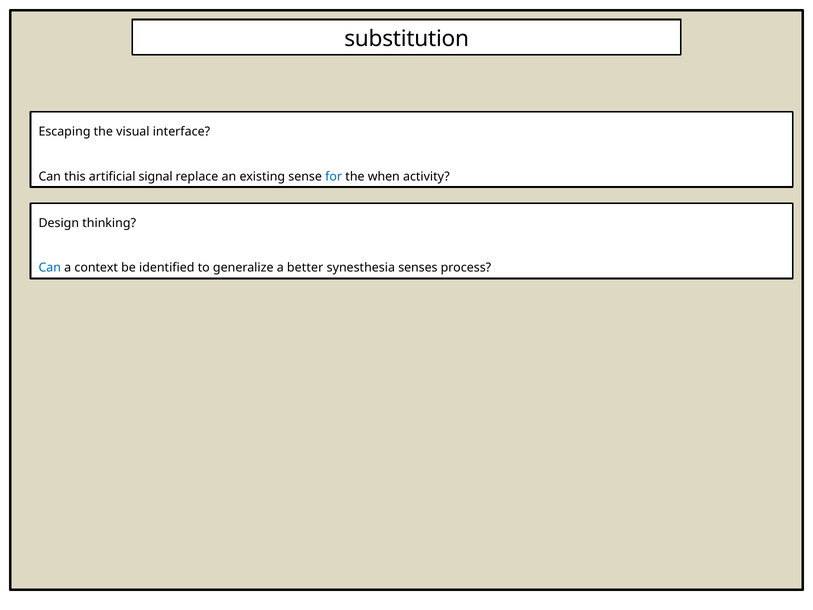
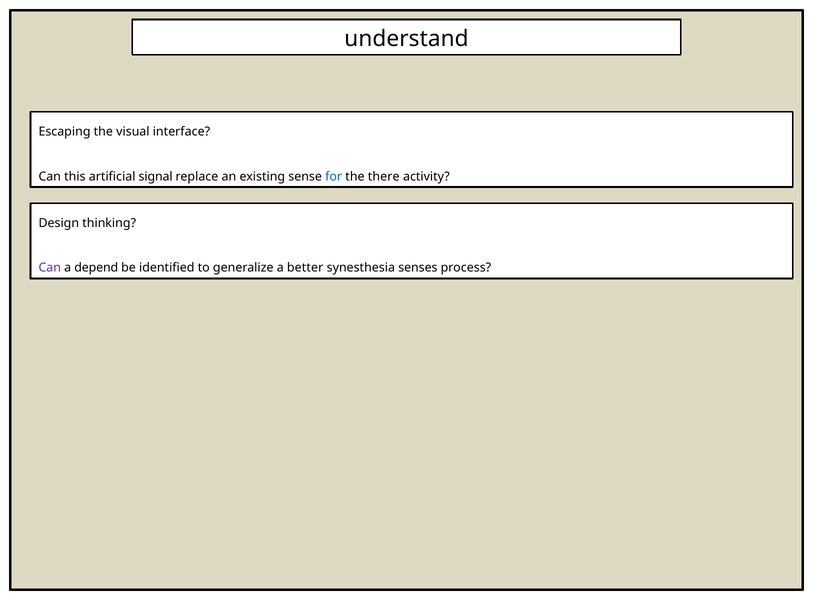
substitution: substitution -> understand
when: when -> there
Can at (50, 268) colour: blue -> purple
context: context -> depend
